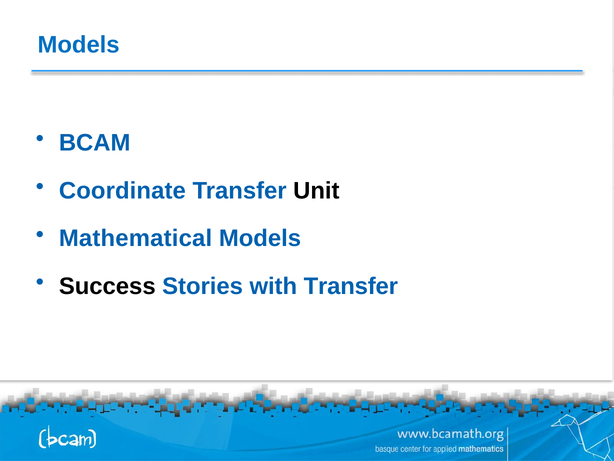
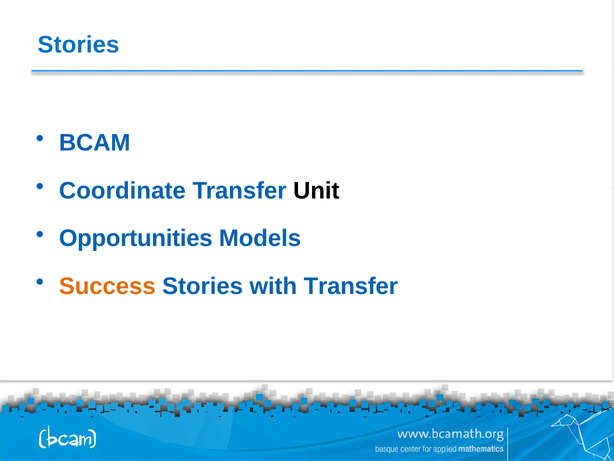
Models at (79, 45): Models -> Stories
Mathematical: Mathematical -> Opportunities
Success colour: black -> orange
